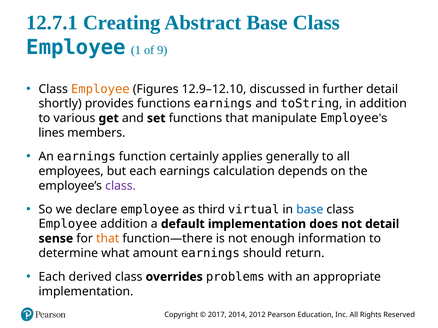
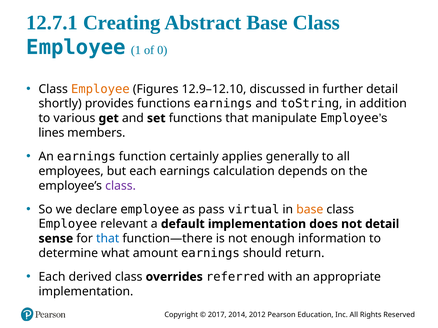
9: 9 -> 0
third: third -> pass
base at (310, 210) colour: blue -> orange
Employee addition: addition -> relevant
that at (108, 239) colour: orange -> blue
problems: problems -> referred
